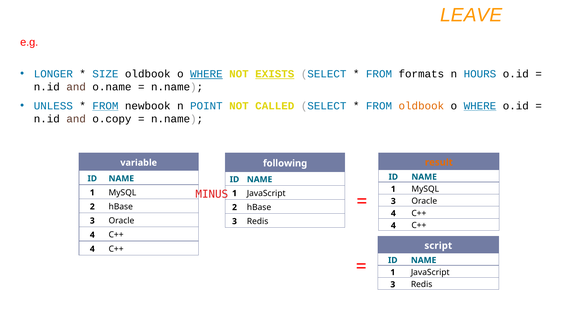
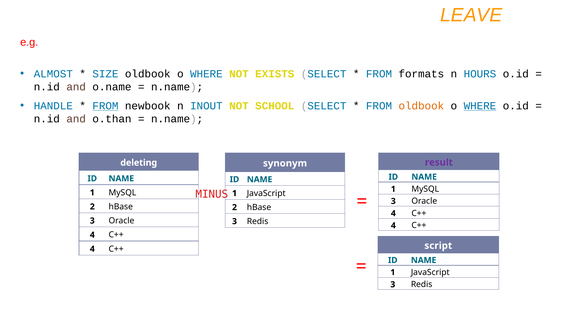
LONGER: LONGER -> ALMOST
WHERE at (206, 74) underline: present -> none
EXISTS underline: present -> none
UNLESS: UNLESS -> HANDLE
POINT: POINT -> INOUT
CALLED: CALLED -> SCHOOL
o.copy: o.copy -> o.than
result colour: orange -> purple
variable: variable -> deleting
following: following -> synonym
